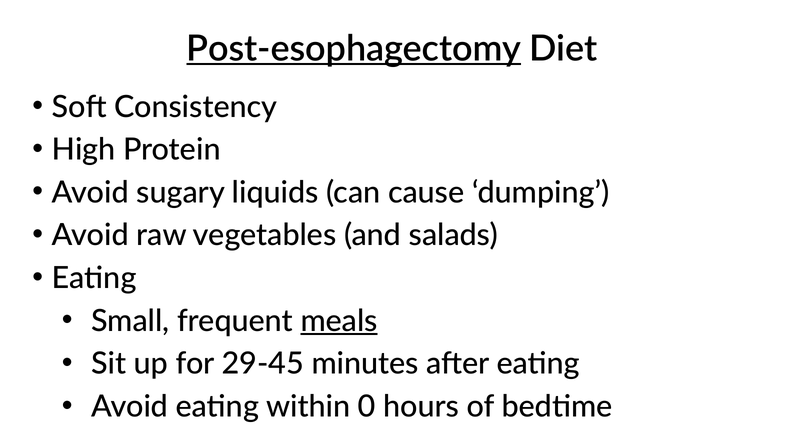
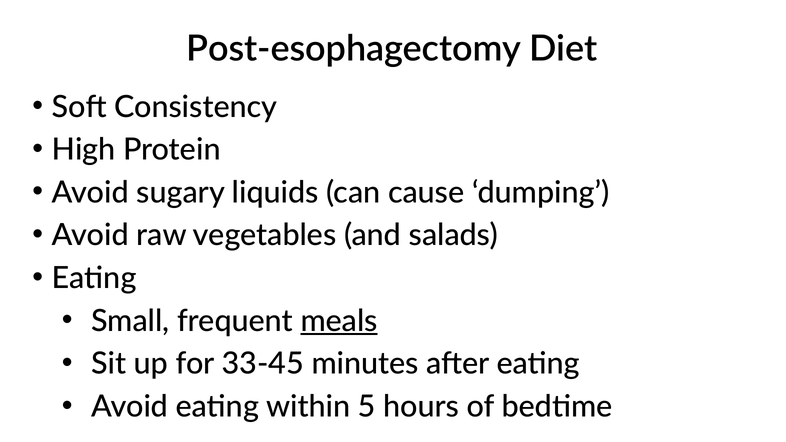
Post-esophagectomy underline: present -> none
29-45: 29-45 -> 33-45
0: 0 -> 5
